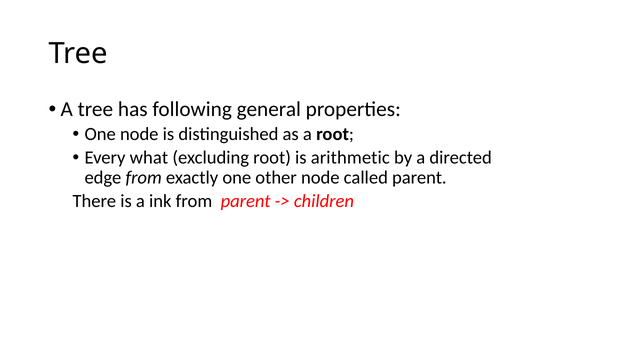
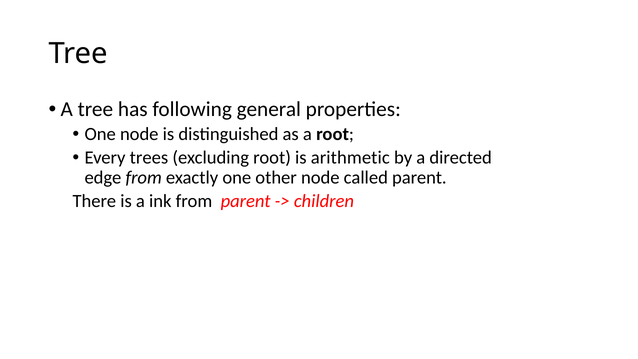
what: what -> trees
